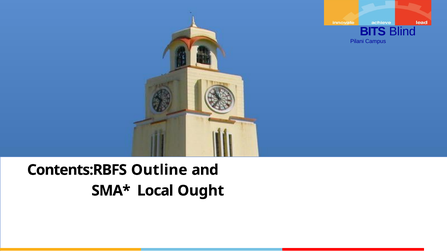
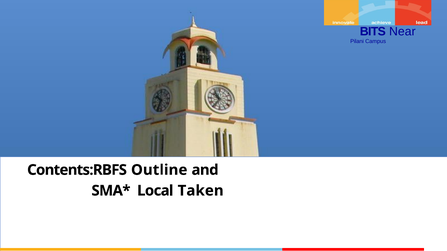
Blind: Blind -> Near
Ought: Ought -> Taken
